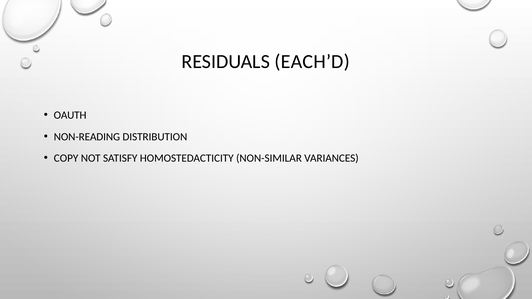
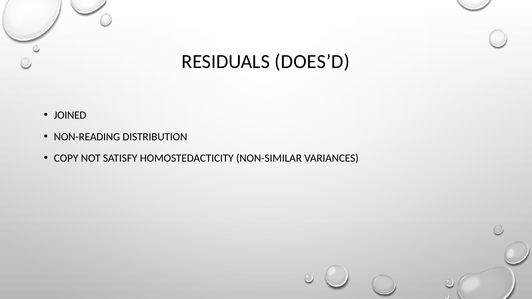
EACH’D: EACH’D -> DOES’D
OAUTH: OAUTH -> JOINED
